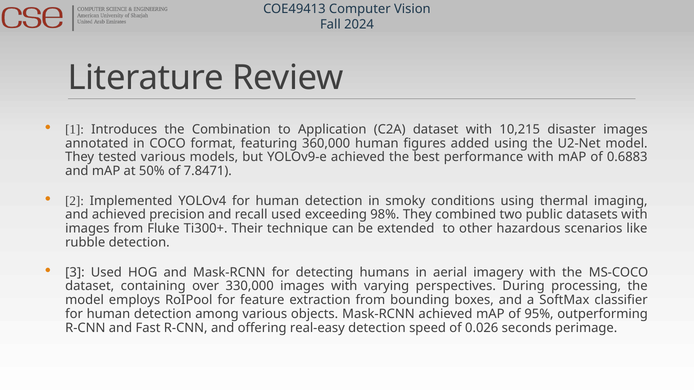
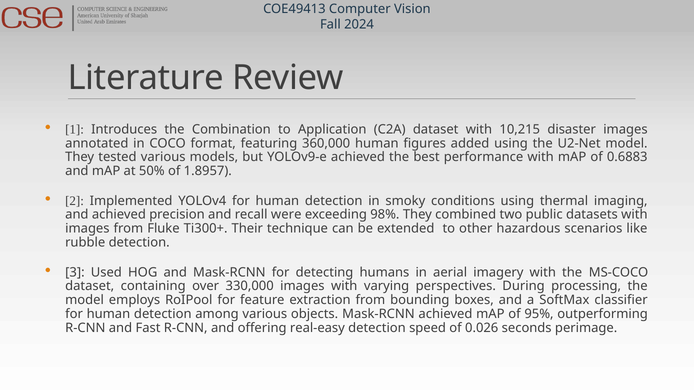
7.8471: 7.8471 -> 1.8957
recall used: used -> were
